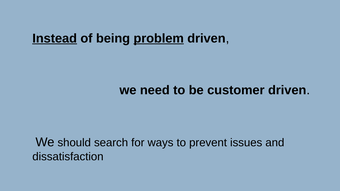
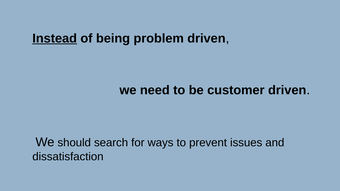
problem underline: present -> none
